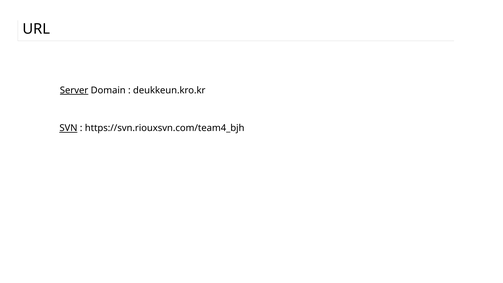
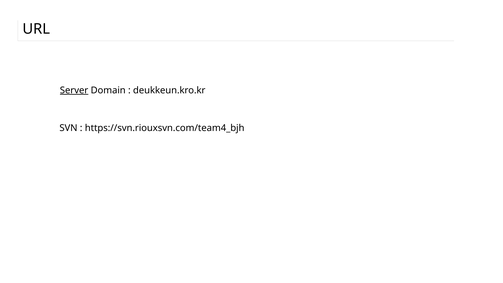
SVN underline: present -> none
